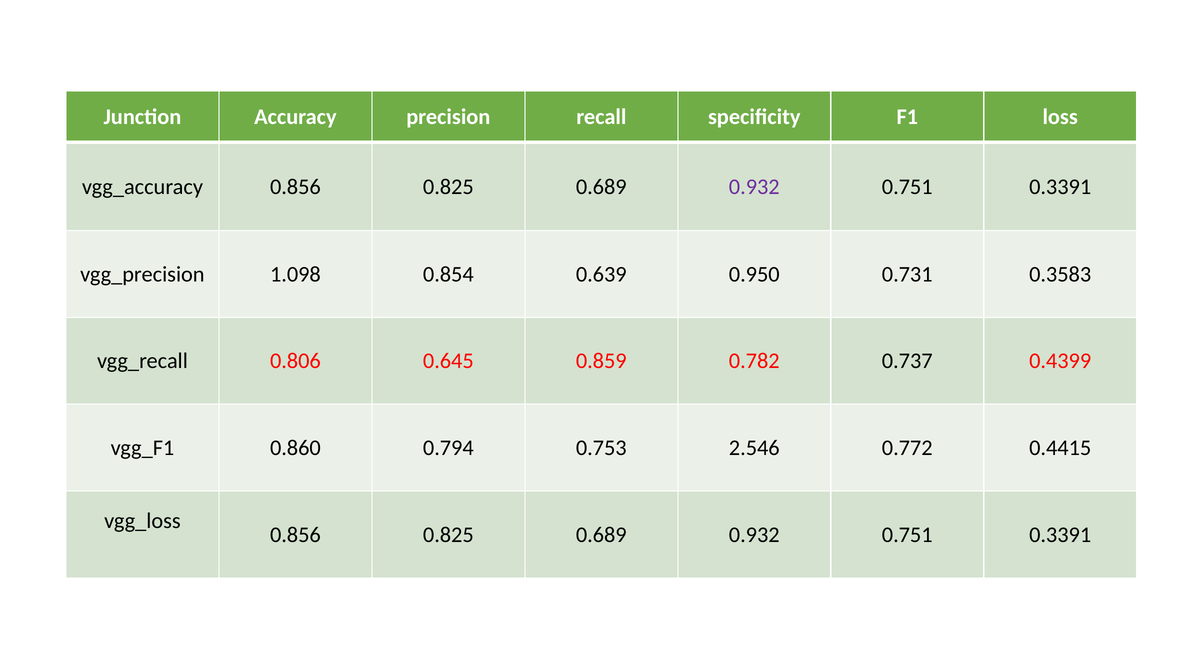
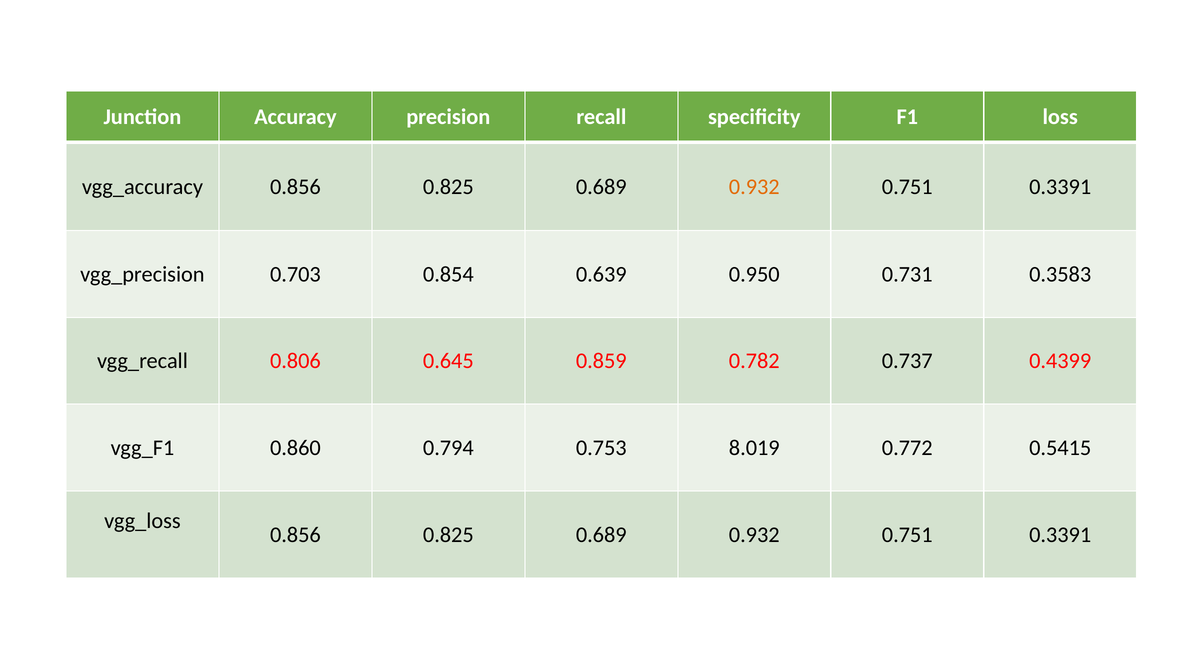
0.932 at (754, 187) colour: purple -> orange
1.098: 1.098 -> 0.703
2.546: 2.546 -> 8.019
0.4415: 0.4415 -> 0.5415
